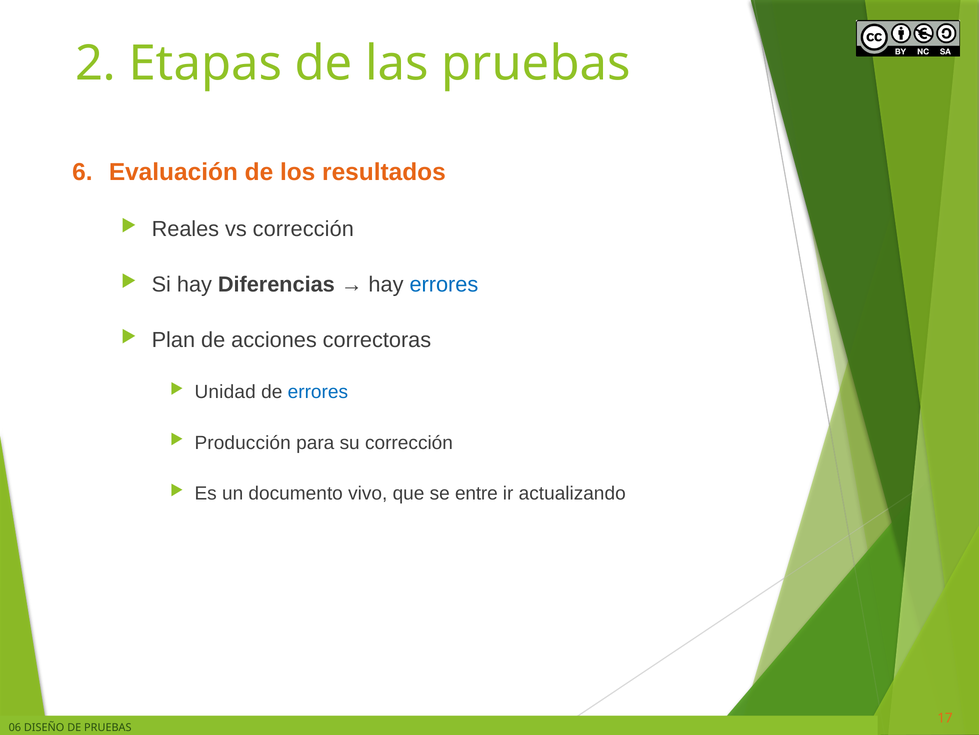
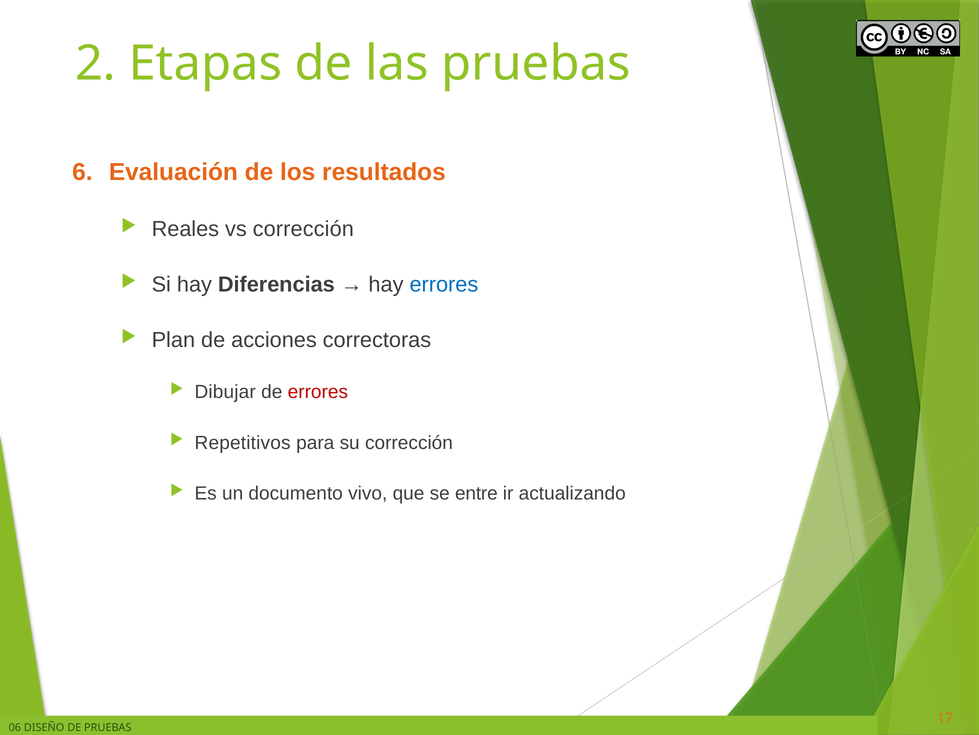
Unidad: Unidad -> Dibujar
errores at (318, 392) colour: blue -> red
Producción: Producción -> Repetitivos
